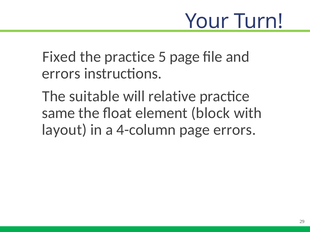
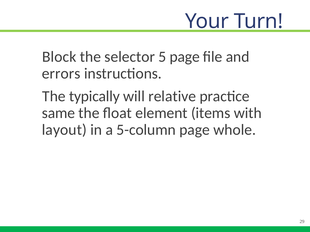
Fixed: Fixed -> Block
the practice: practice -> selector
suitable: suitable -> typically
block: block -> items
4-column: 4-column -> 5-column
page errors: errors -> whole
